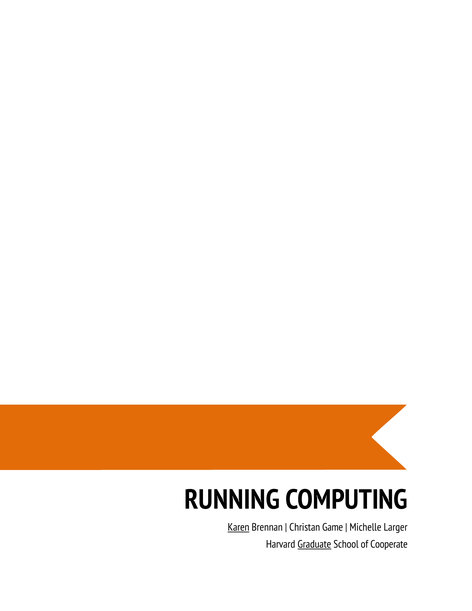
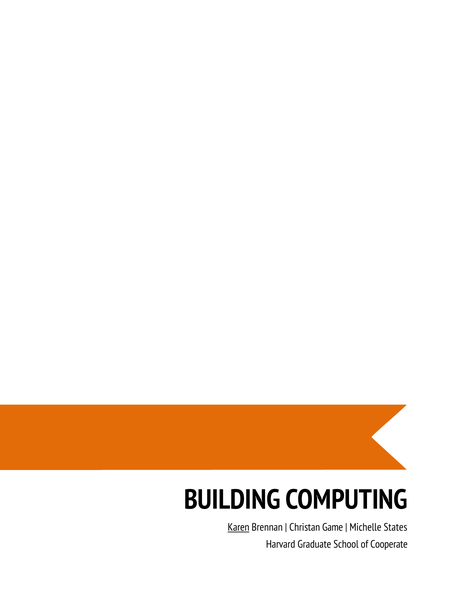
RUNNING: RUNNING -> BUILDING
Larger: Larger -> States
Graduate underline: present -> none
